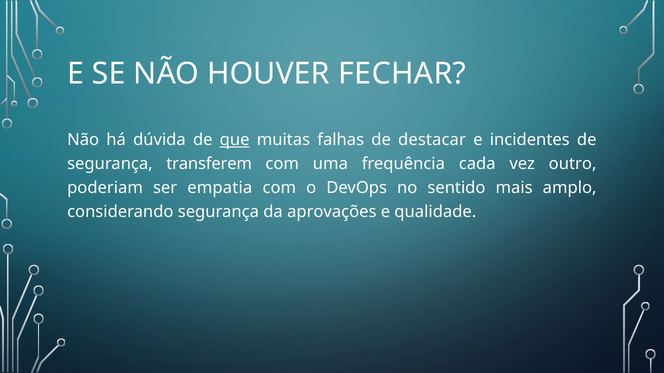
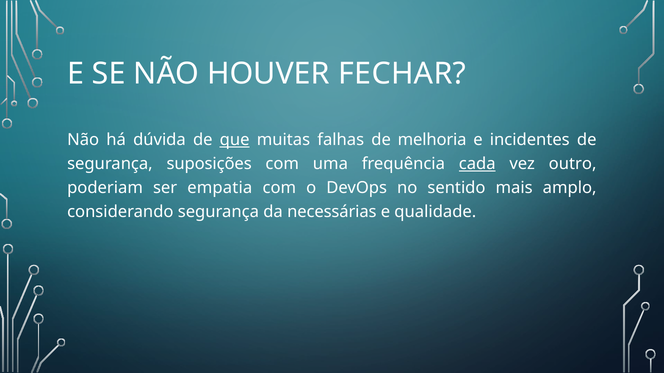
destacar: destacar -> melhoria
transferem: transferem -> suposições
cada underline: none -> present
aprovações: aprovações -> necessárias
